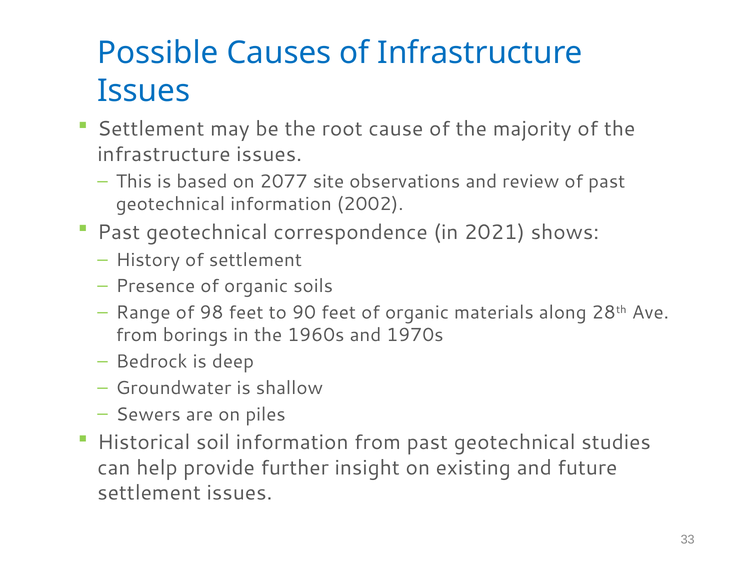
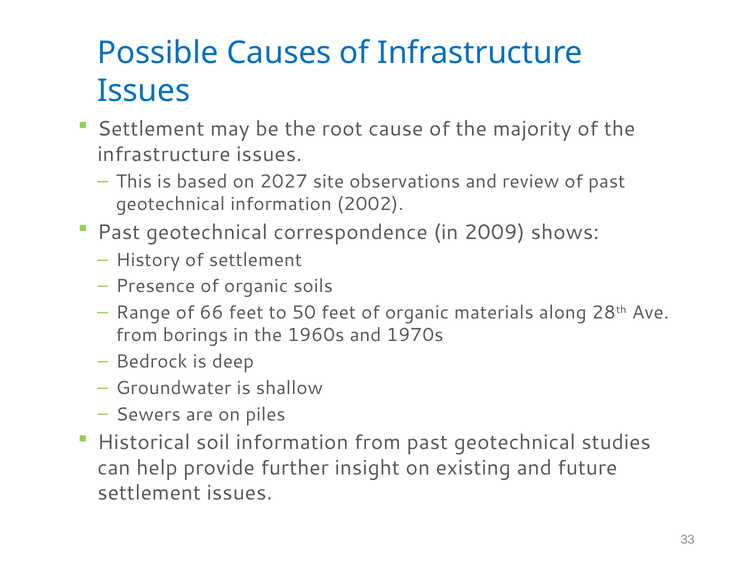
2077: 2077 -> 2027
2021: 2021 -> 2009
98: 98 -> 66
90: 90 -> 50
